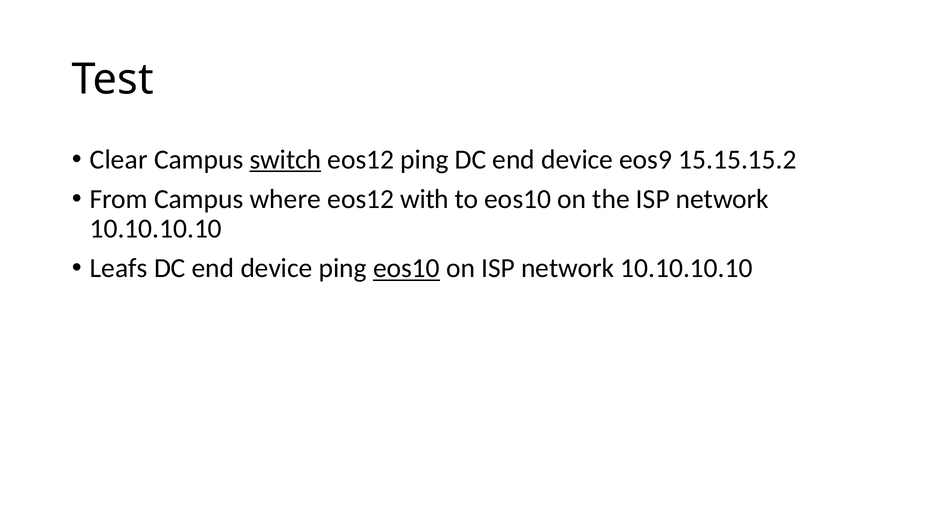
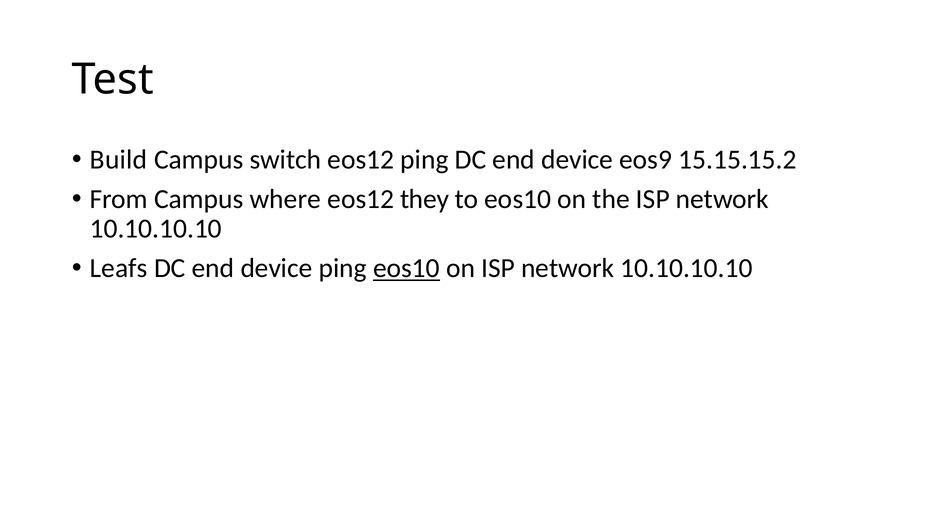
Clear: Clear -> Build
switch underline: present -> none
with: with -> they
